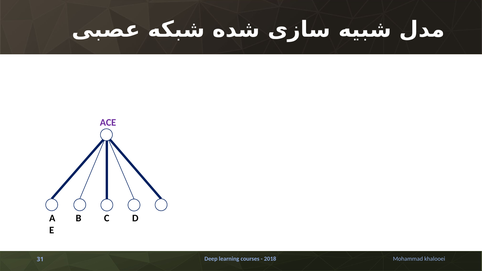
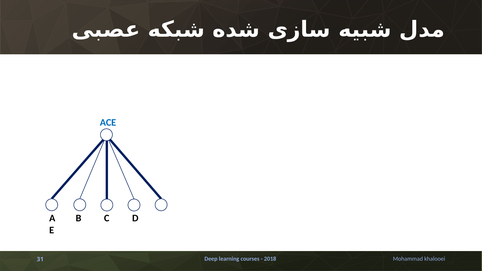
ACE colour: purple -> blue
